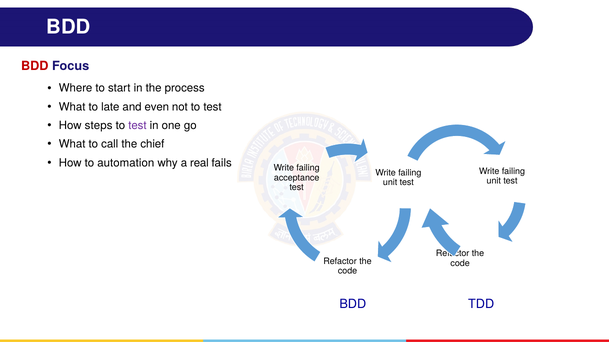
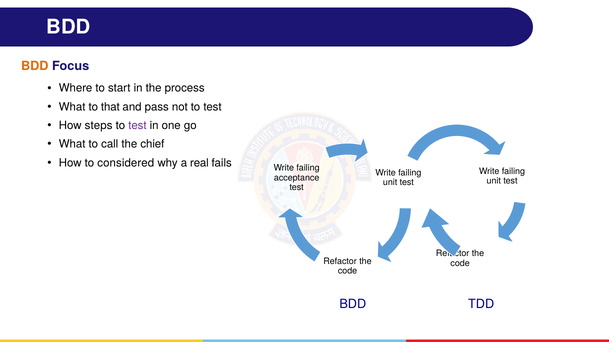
BDD at (35, 66) colour: red -> orange
late: late -> that
even: even -> pass
automation: automation -> considered
